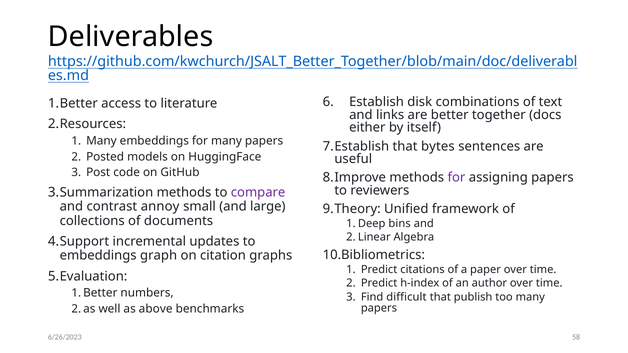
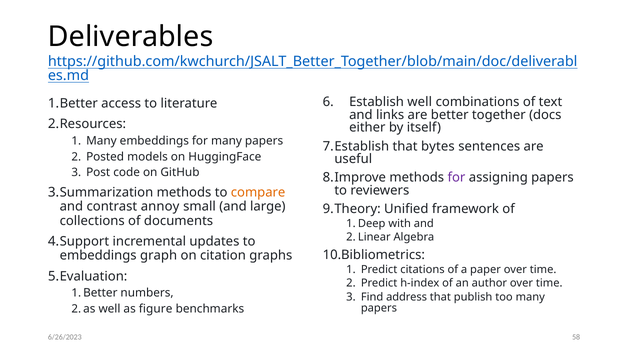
Establish disk: disk -> well
compare colour: purple -> orange
bins: bins -> with
difficult: difficult -> address
above: above -> figure
